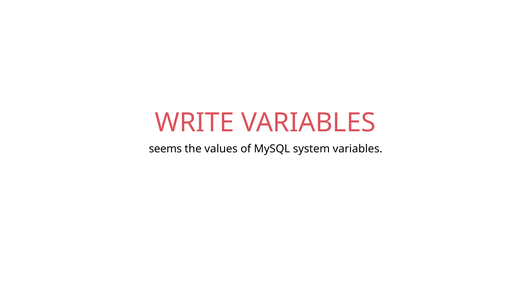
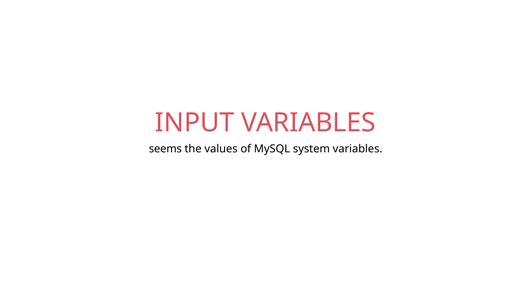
WRITE: WRITE -> INPUT
